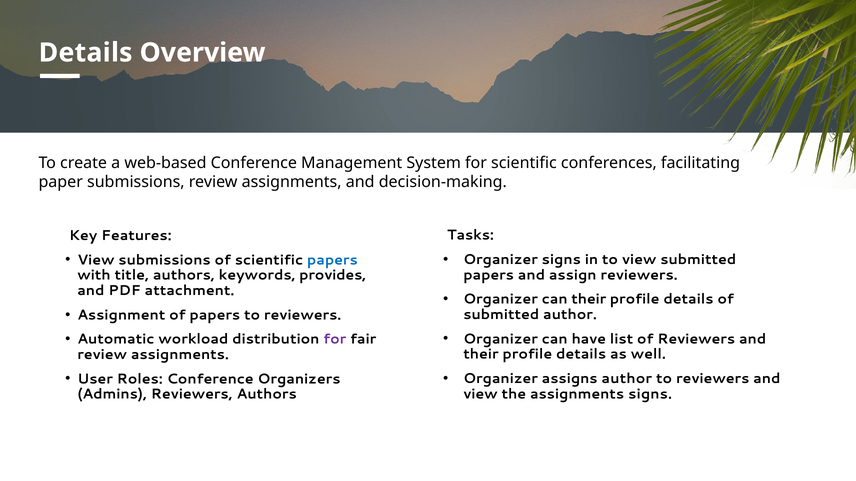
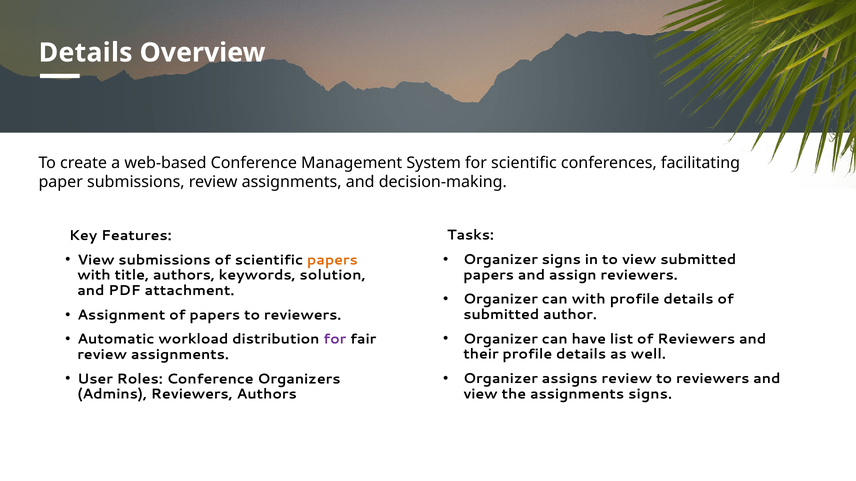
papers at (332, 260) colour: blue -> orange
provides: provides -> solution
can their: their -> with
assigns author: author -> review
